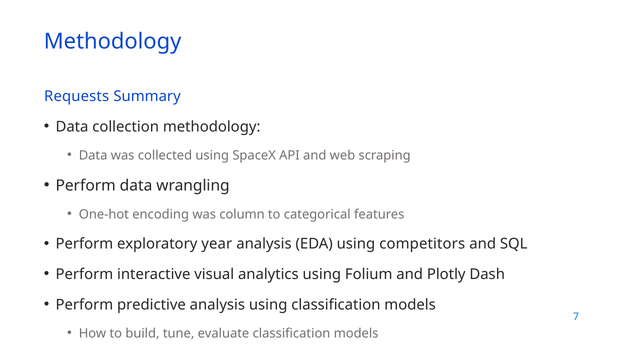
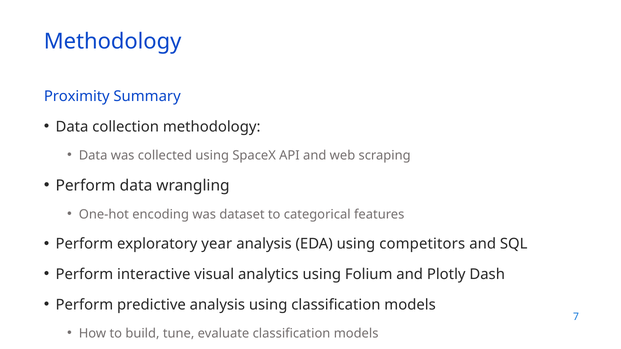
Requests: Requests -> Proximity
column: column -> dataset
